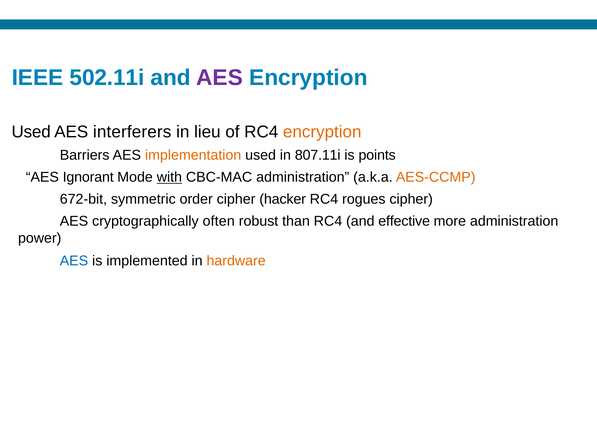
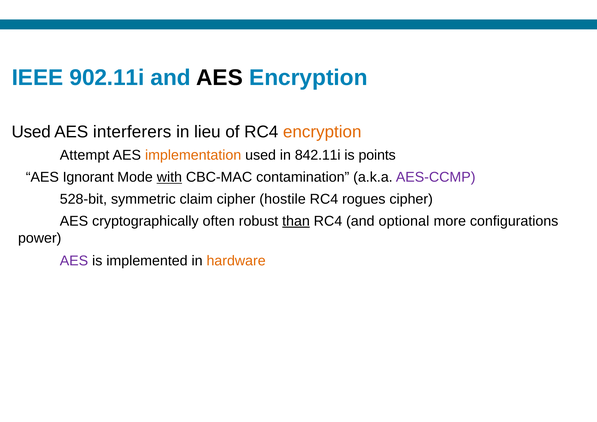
502.11i: 502.11i -> 902.11i
AES at (220, 78) colour: purple -> black
Barriers: Barriers -> Attempt
807.11i: 807.11i -> 842.11i
CBC-MAC administration: administration -> contamination
AES-CCMP colour: orange -> purple
672-bit: 672-bit -> 528-bit
order: order -> claim
hacker: hacker -> hostile
than underline: none -> present
effective: effective -> optional
more administration: administration -> configurations
AES at (74, 261) colour: blue -> purple
